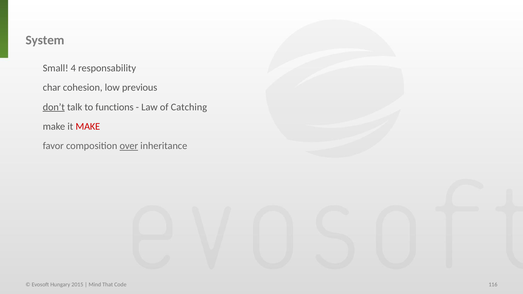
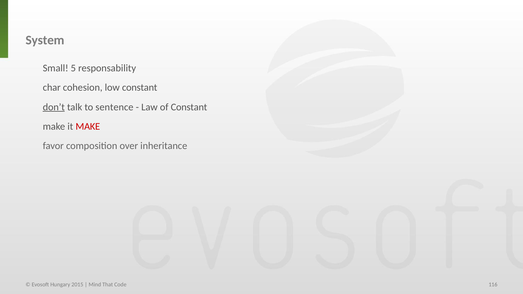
4: 4 -> 5
low previous: previous -> constant
functions: functions -> sentence
of Catching: Catching -> Constant
over underline: present -> none
